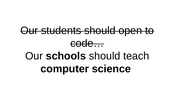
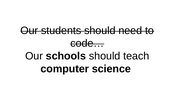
open: open -> need
